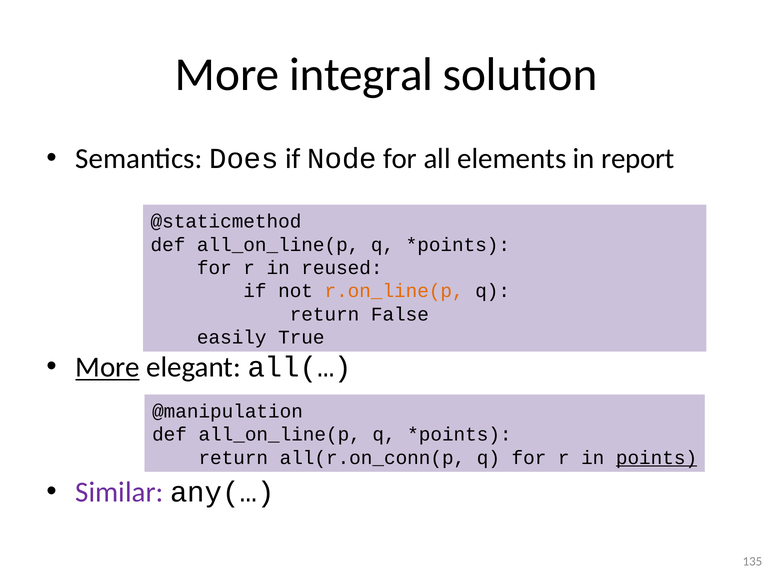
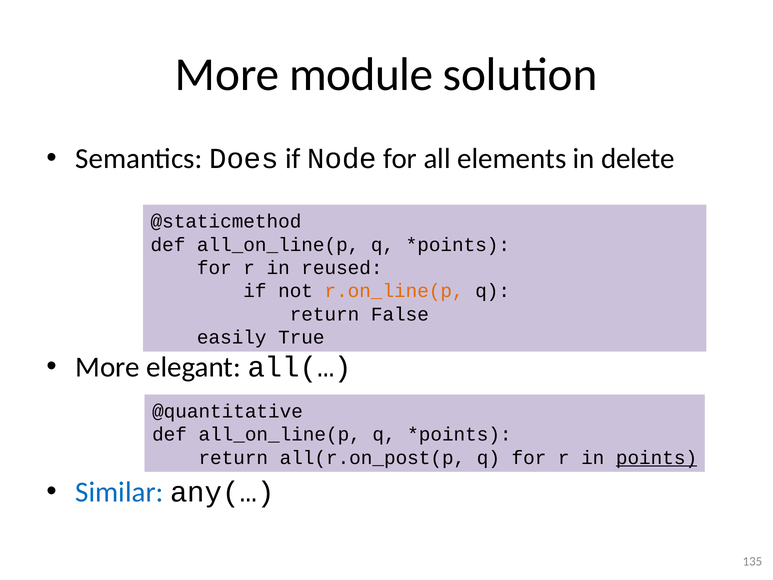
integral: integral -> module
report: report -> delete
More at (108, 367) underline: present -> none
@manipulation: @manipulation -> @quantitative
all(r.on_conn(p: all(r.on_conn(p -> all(r.on_post(p
Similar colour: purple -> blue
